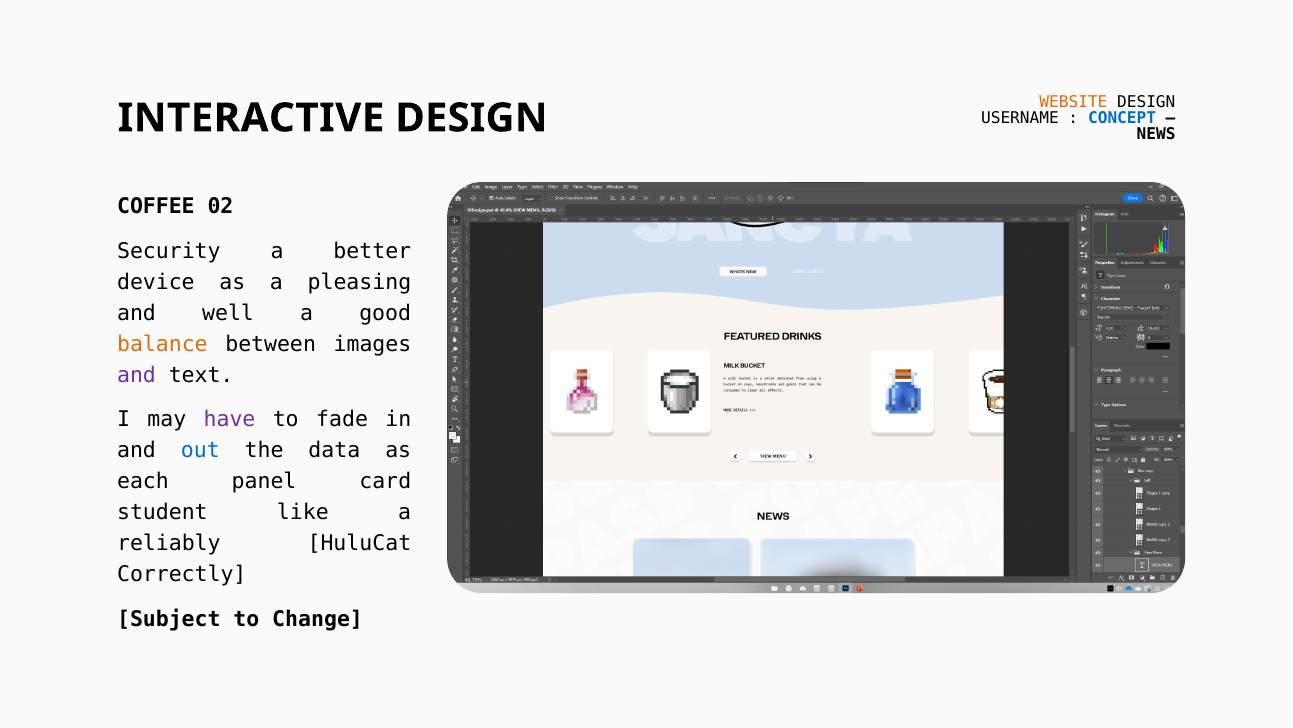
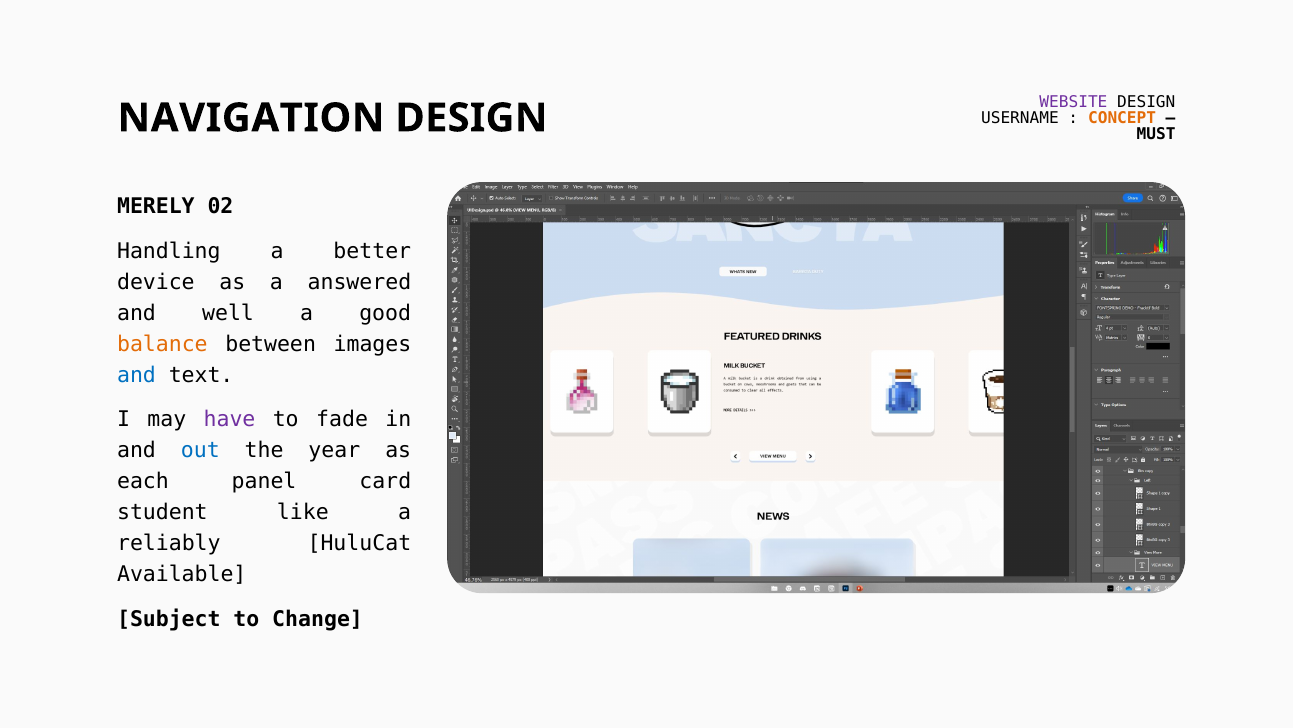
WEBSITE colour: orange -> purple
CONCEPT colour: blue -> orange
INTERACTIVE: INTERACTIVE -> NAVIGATION
NEWS: NEWS -> MUST
COFFEE: COFFEE -> MERELY
Security: Security -> Handling
pleasing: pleasing -> answered
and at (137, 375) colour: purple -> blue
data: data -> year
Correctly: Correctly -> Available
